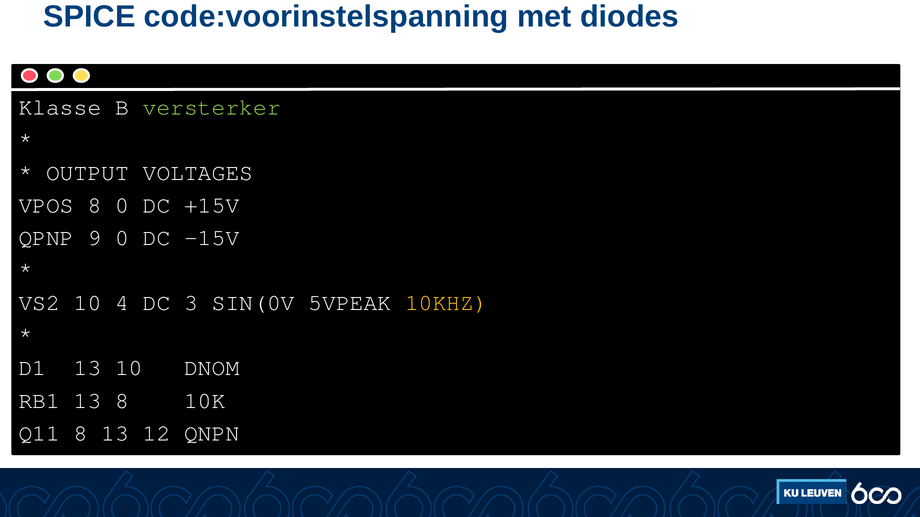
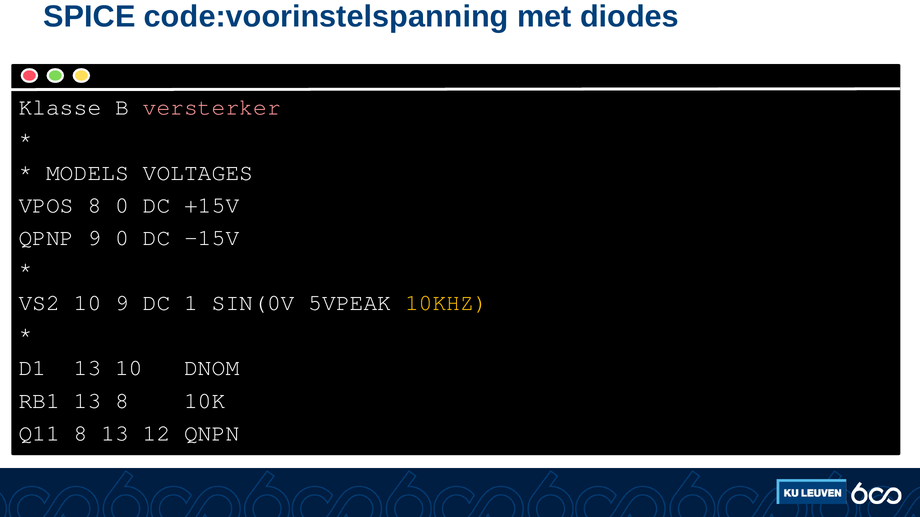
versterker colour: light green -> pink
OUTPUT: OUTPUT -> MODELS
10 4: 4 -> 9
3: 3 -> 1
